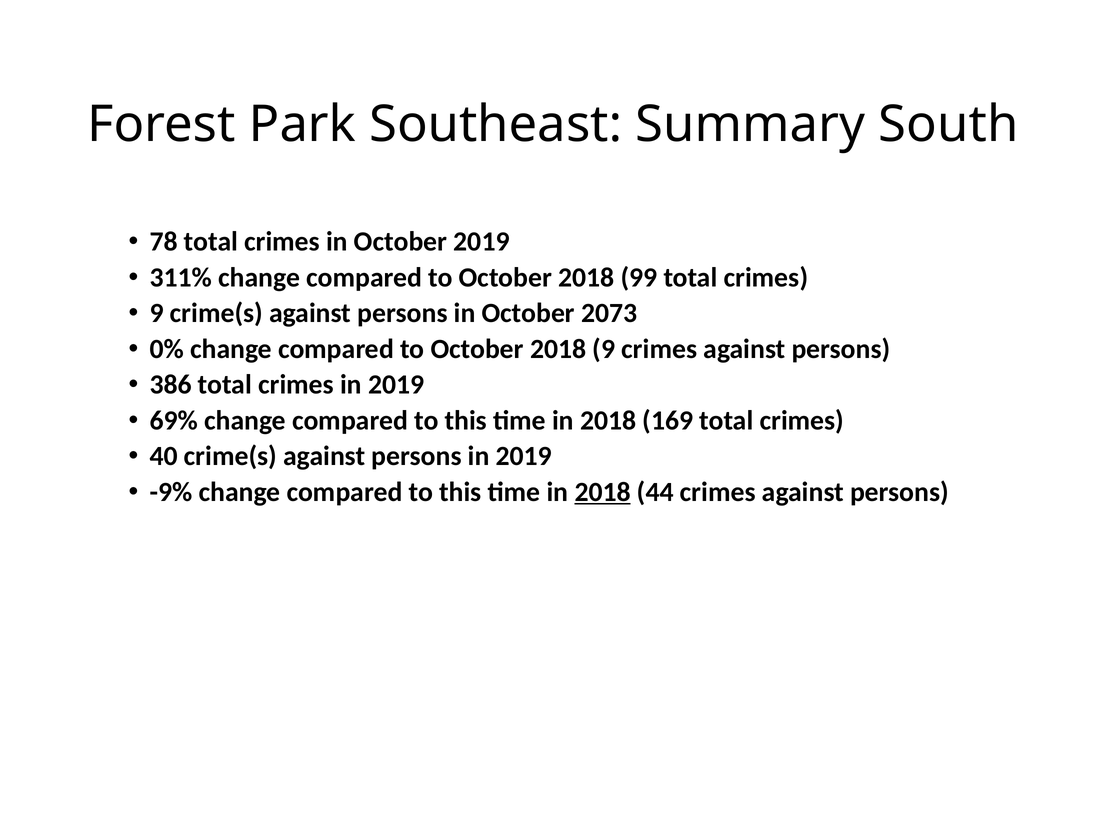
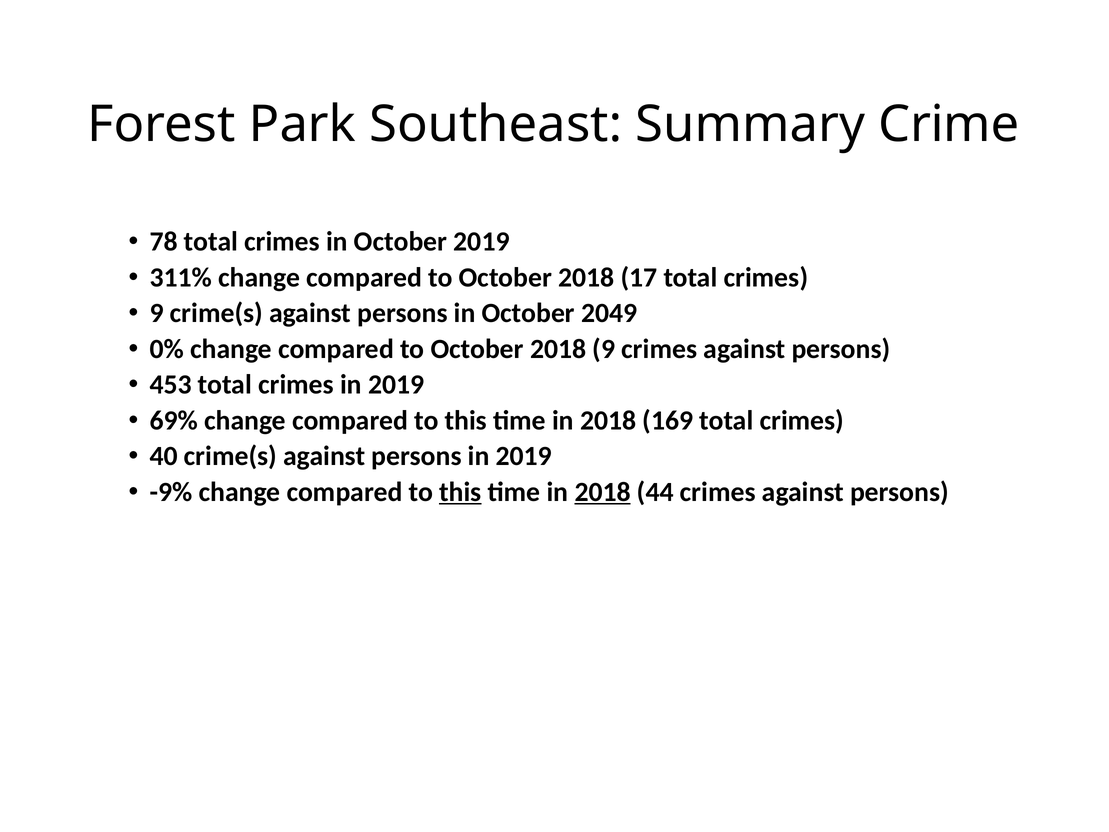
South: South -> Crime
99: 99 -> 17
2073: 2073 -> 2049
386: 386 -> 453
this at (460, 492) underline: none -> present
